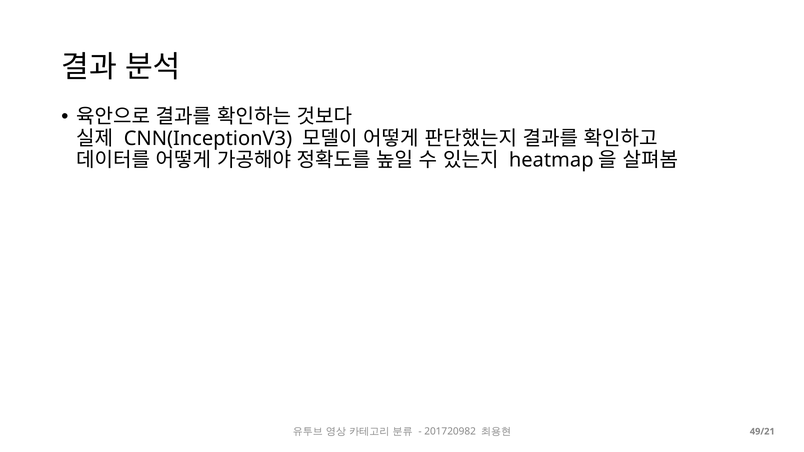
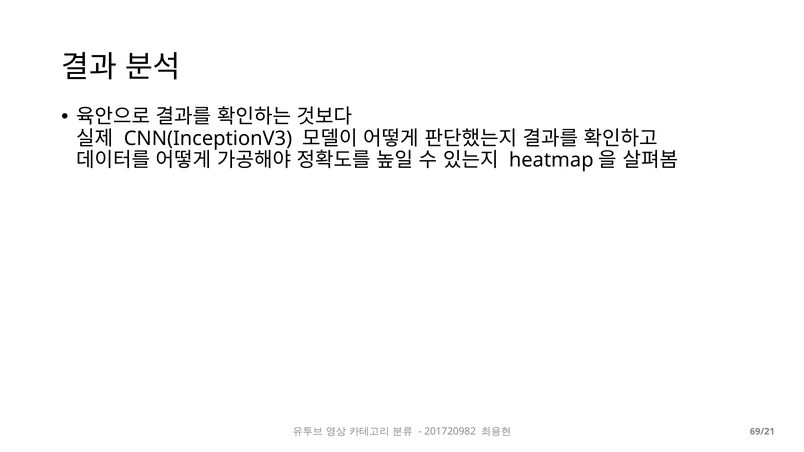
49/21: 49/21 -> 69/21
